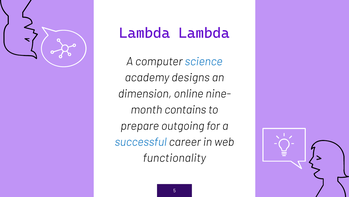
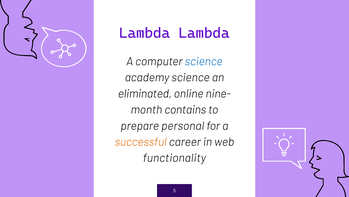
academy designs: designs -> science
dimension: dimension -> eliminated
outgoing: outgoing -> personal
successful colour: blue -> orange
